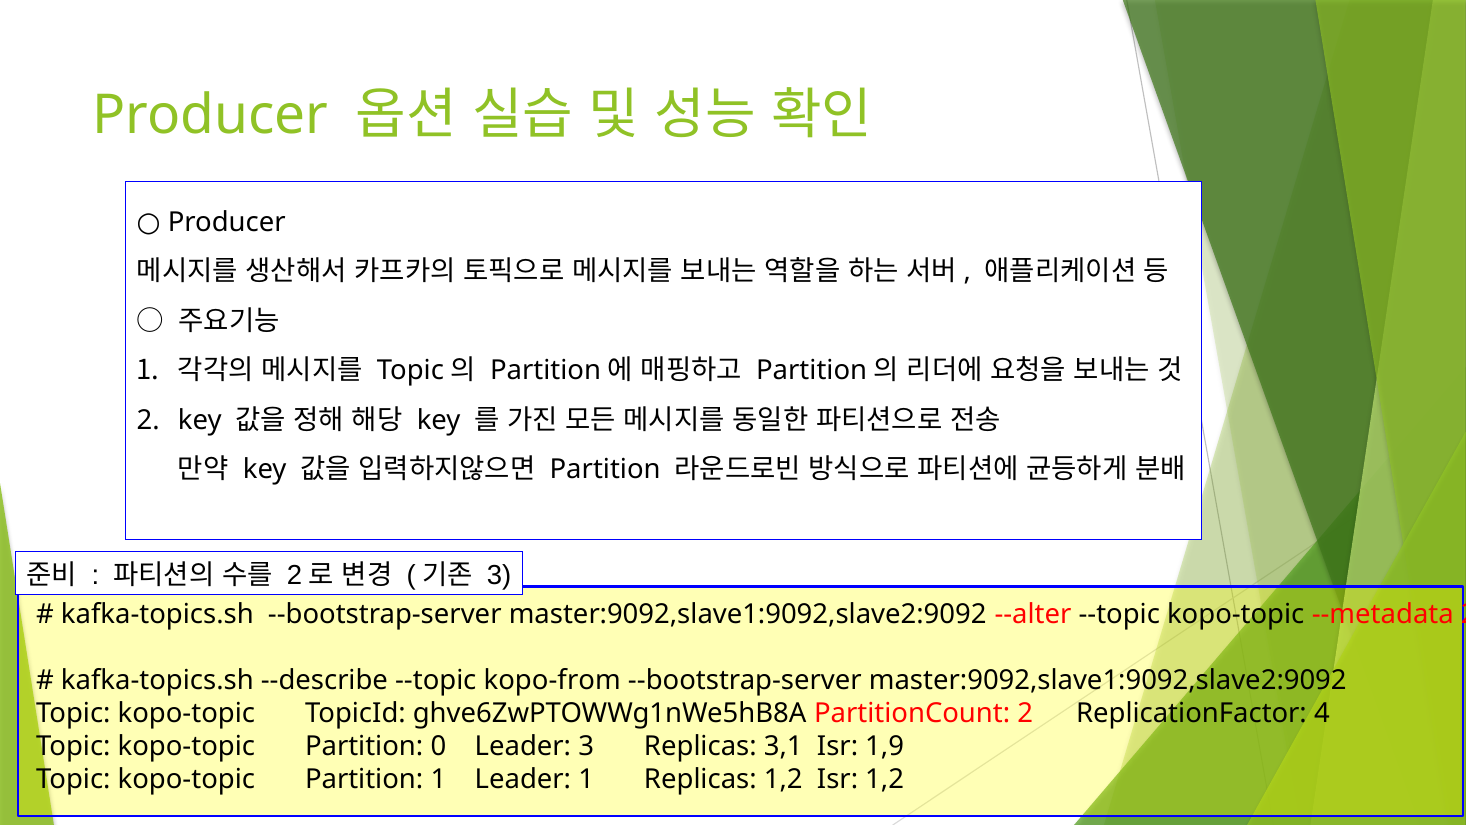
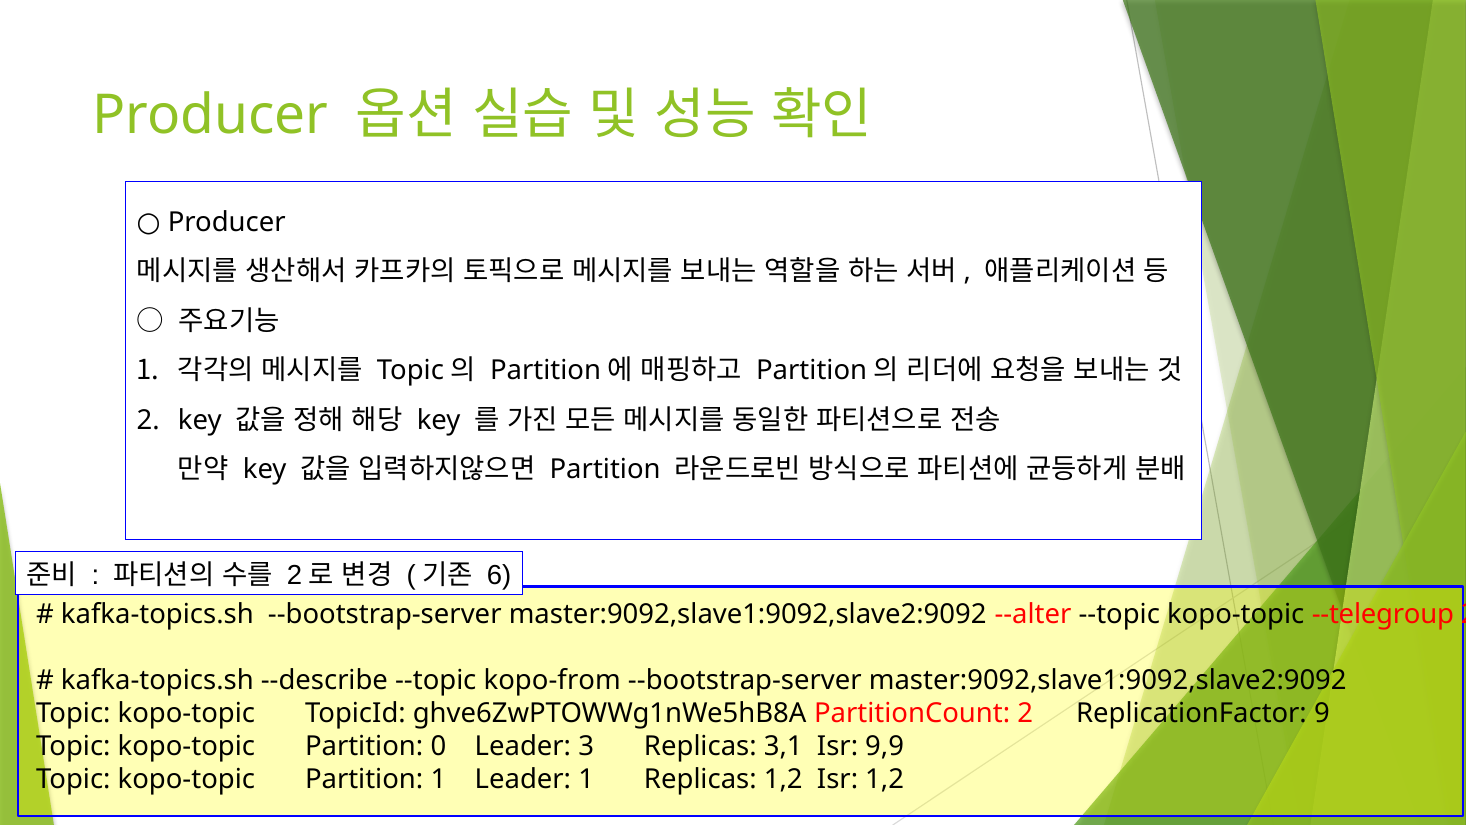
3 at (499, 575): 3 -> 6
--metadata: --metadata -> --telegroup
4: 4 -> 9
1,9: 1,9 -> 9,9
